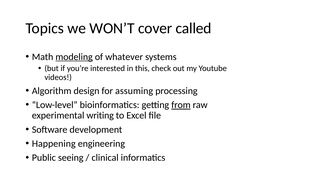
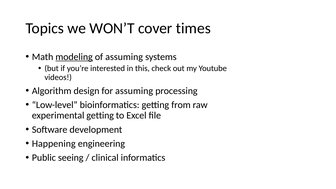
called: called -> times
of whatever: whatever -> assuming
from underline: present -> none
experimental writing: writing -> getting
